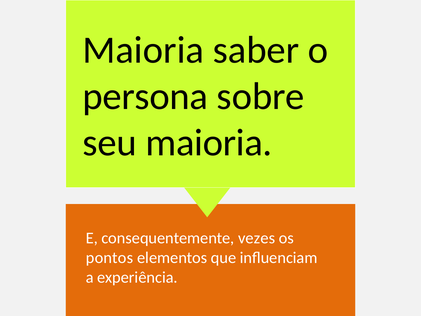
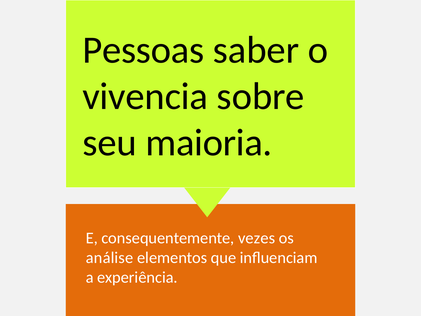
Maioria at (143, 50): Maioria -> Pessoas
persona: persona -> vivencia
pontos: pontos -> análise
